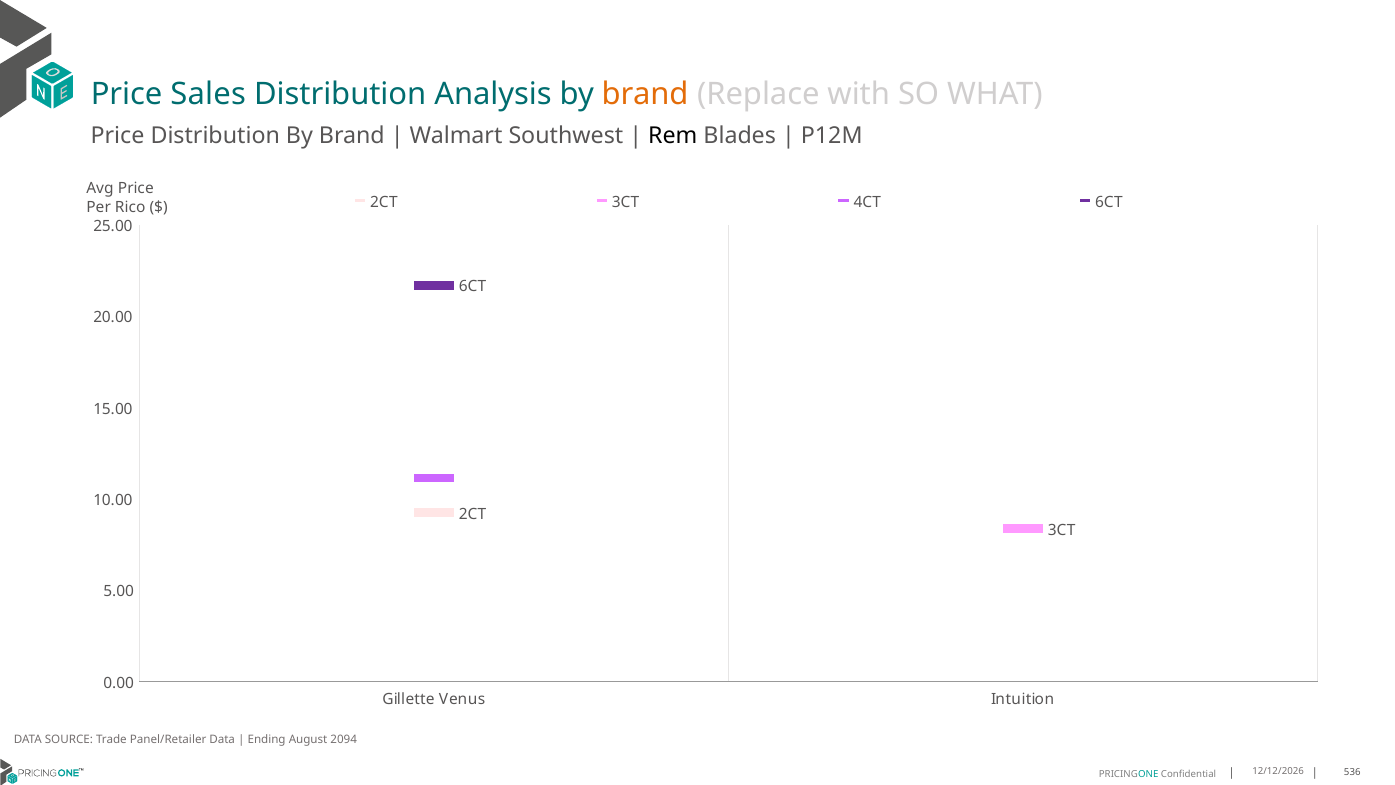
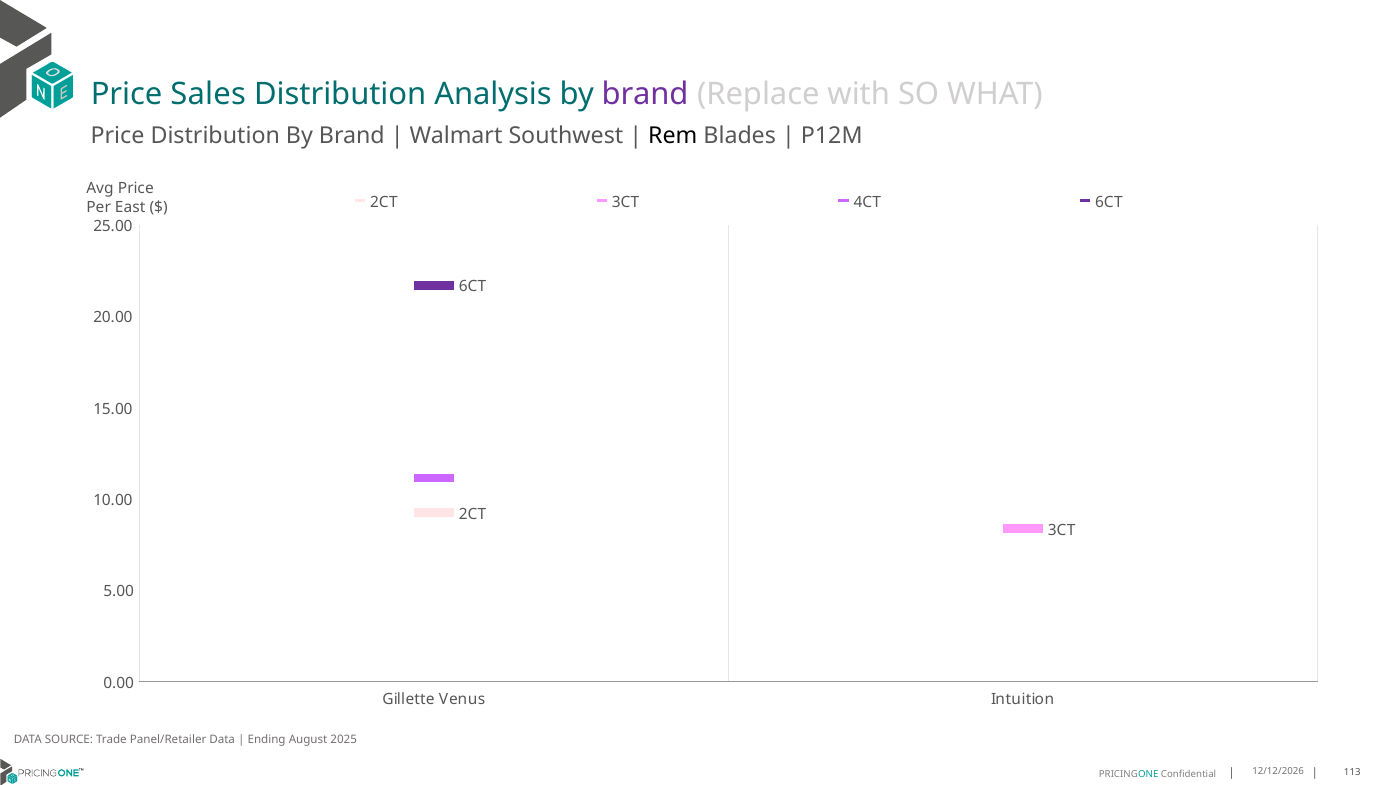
brand at (645, 94) colour: orange -> purple
Rico: Rico -> East
2094: 2094 -> 2025
536: 536 -> 113
